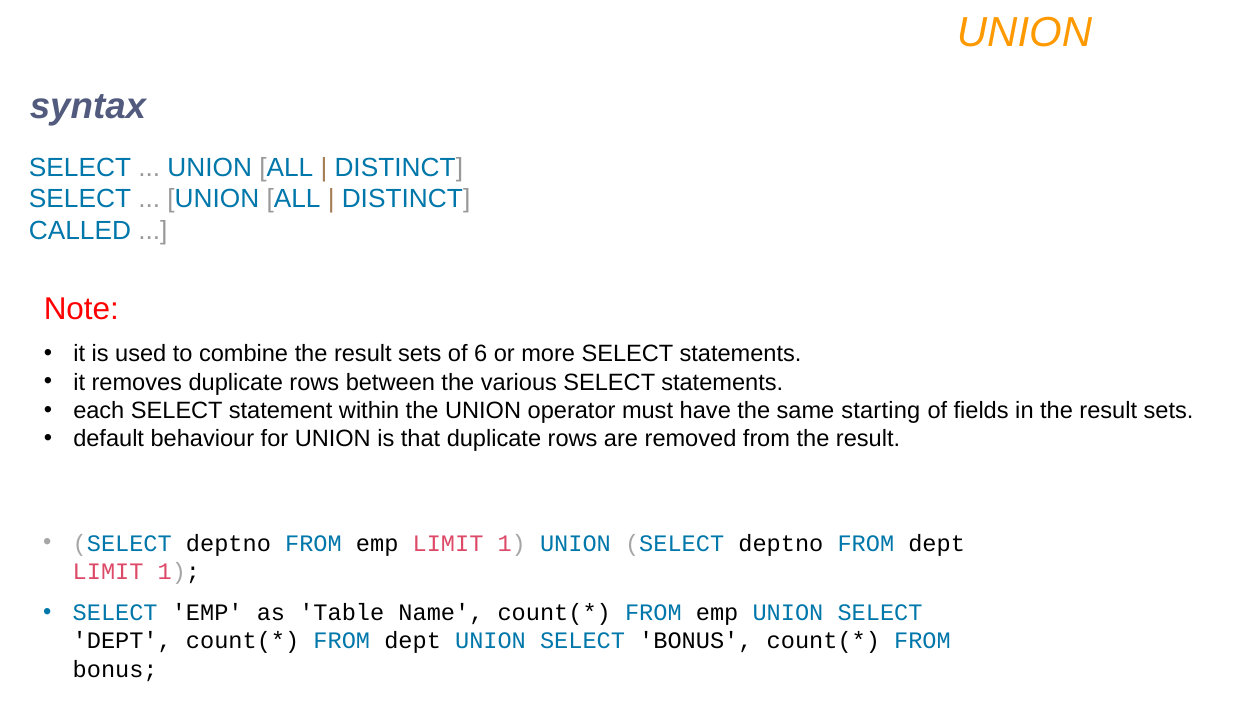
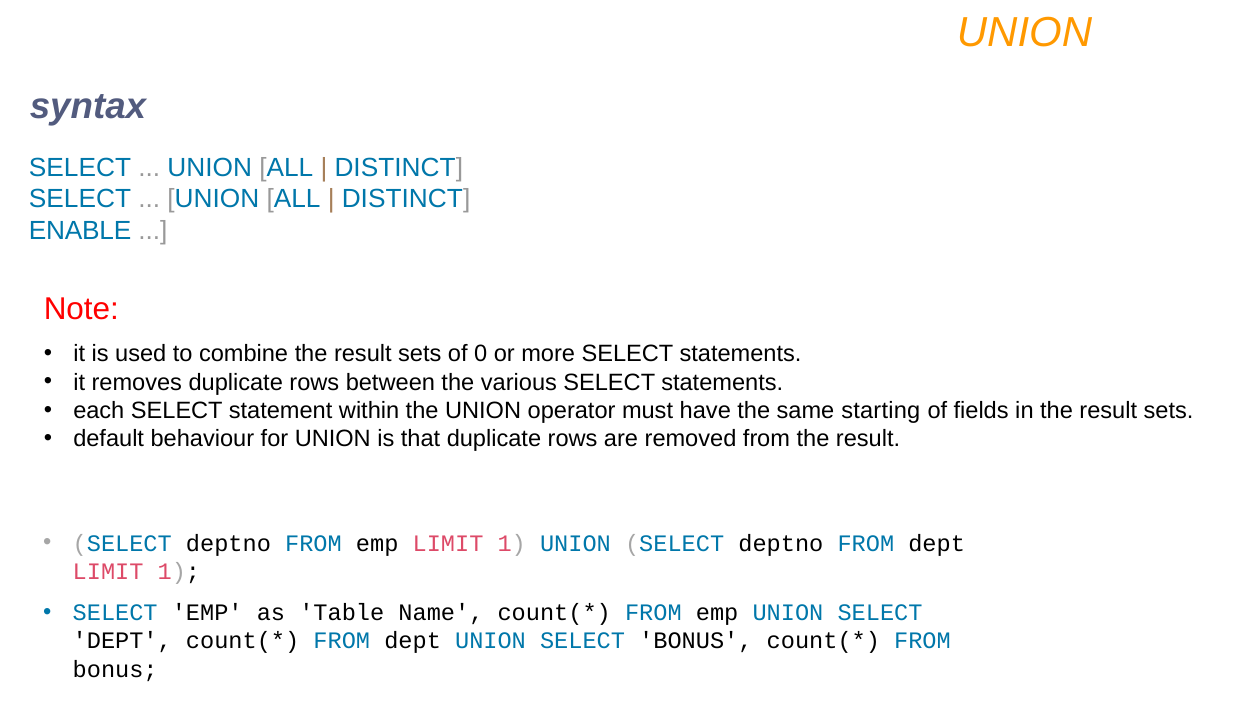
CALLED: CALLED -> ENABLE
6: 6 -> 0
